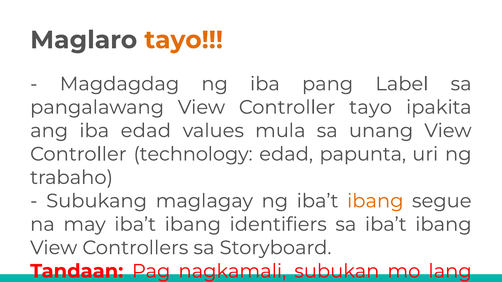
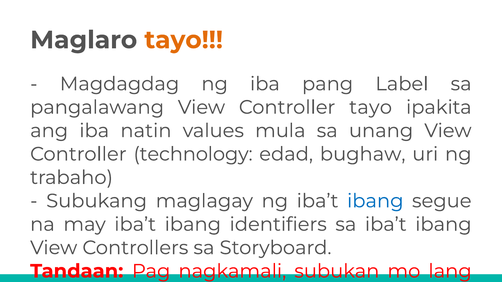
iba edad: edad -> natin
papunta: papunta -> bughaw
ibang at (375, 201) colour: orange -> blue
